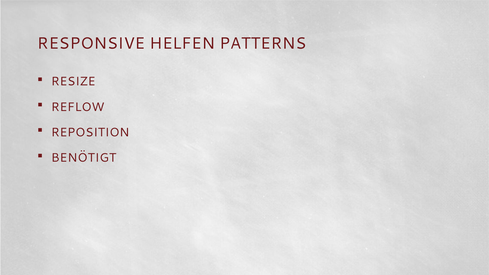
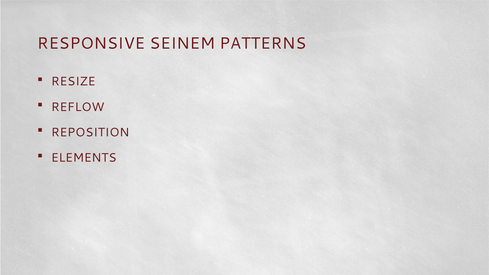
HELFEN: HELFEN -> SEINEM
BENÖTIGT: BENÖTIGT -> ELEMENTS
